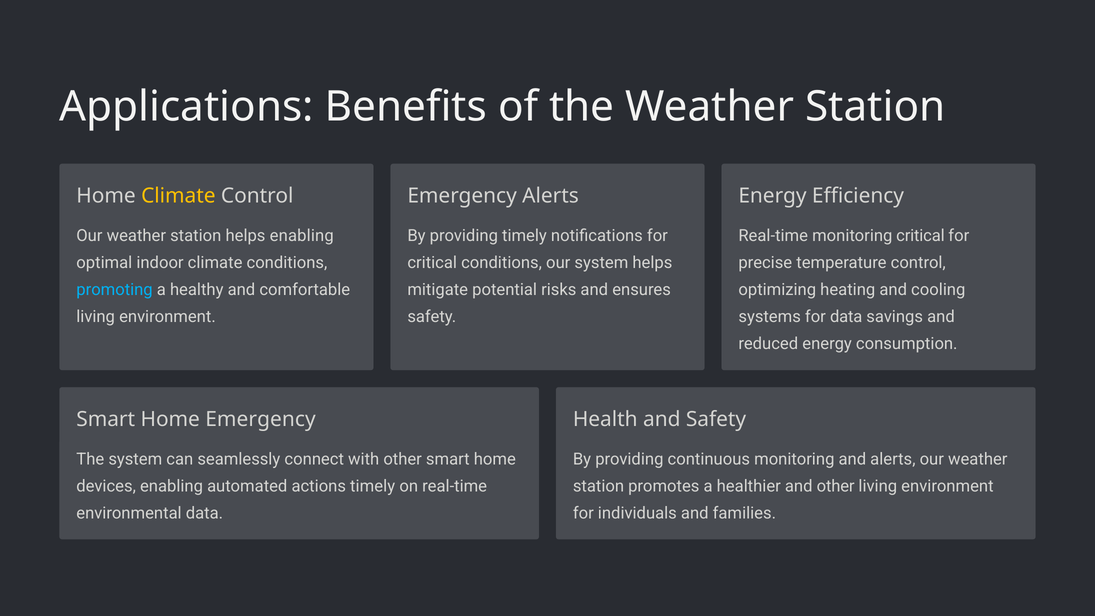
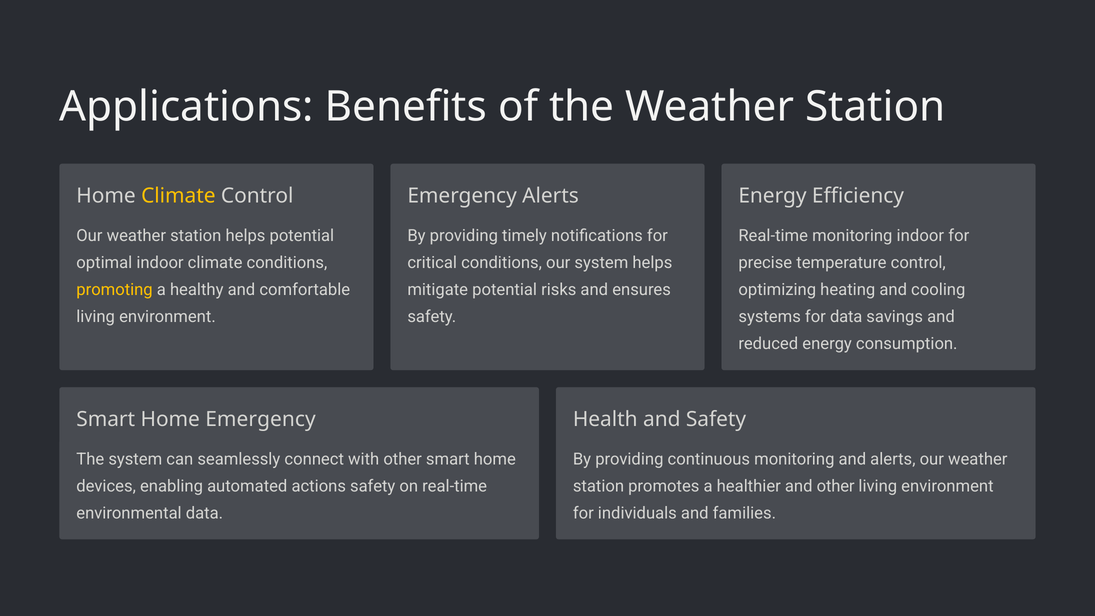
helps enabling: enabling -> potential
monitoring critical: critical -> indoor
promoting colour: light blue -> yellow
actions timely: timely -> safety
